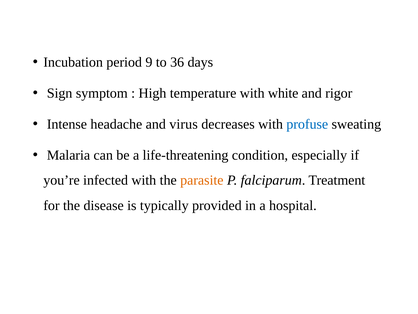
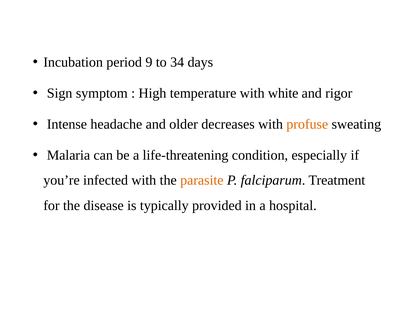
36: 36 -> 34
virus: virus -> older
profuse colour: blue -> orange
